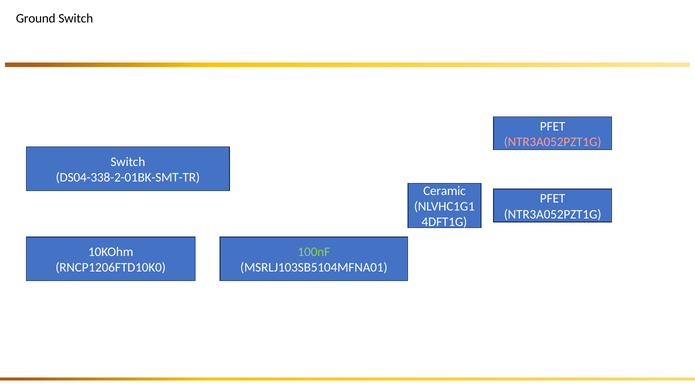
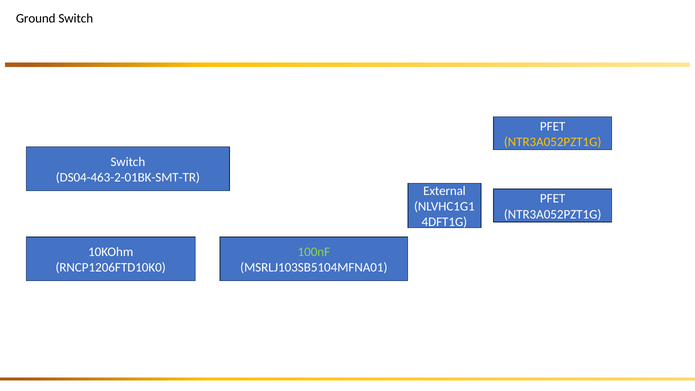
NTR3A052PZT1G at (553, 142) colour: pink -> yellow
DS04-338-2-01BK-SMT-TR: DS04-338-2-01BK-SMT-TR -> DS04-463-2-01BK-SMT-TR
Ceramic: Ceramic -> External
